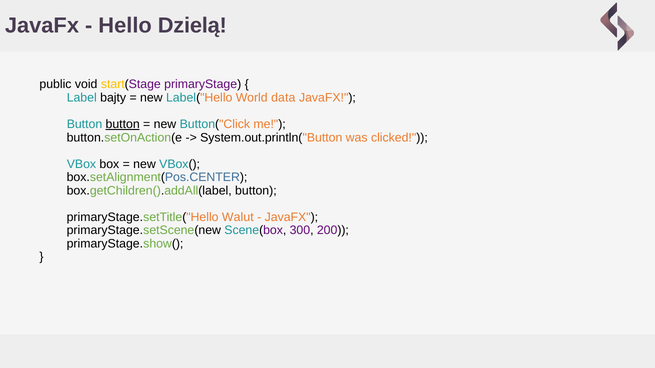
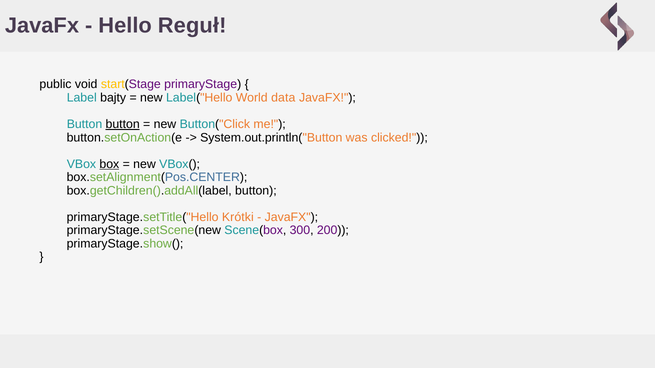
Dzielą: Dzielą -> Reguł
box underline: none -> present
Walut: Walut -> Krótki
